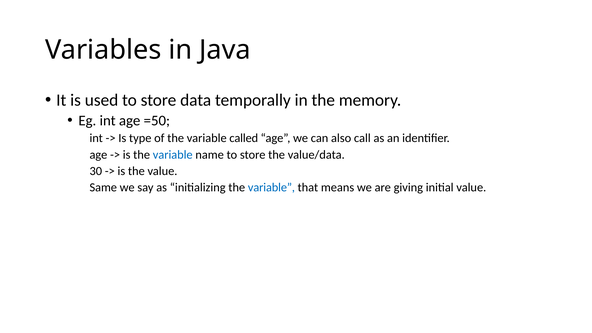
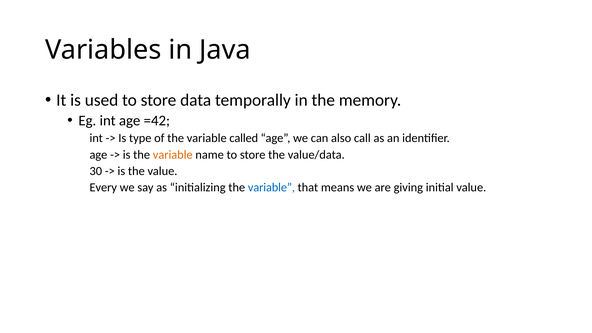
=50: =50 -> =42
variable at (173, 155) colour: blue -> orange
Same: Same -> Every
